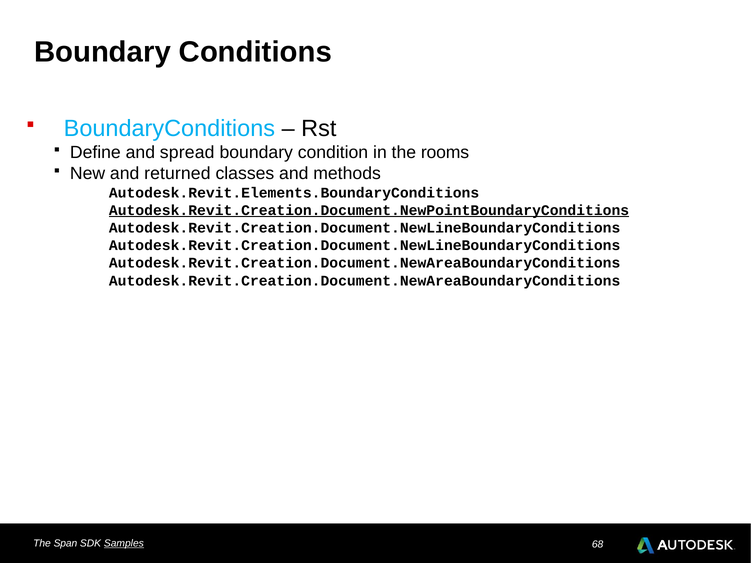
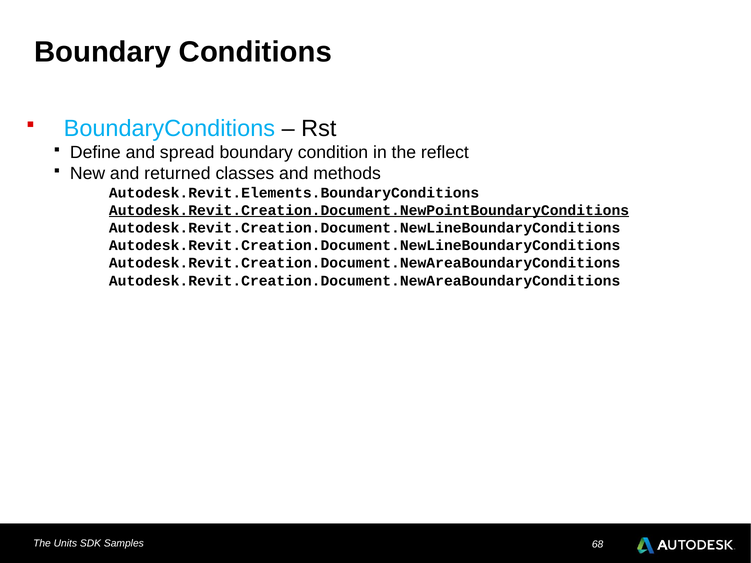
rooms: rooms -> reflect
Span: Span -> Units
Samples underline: present -> none
